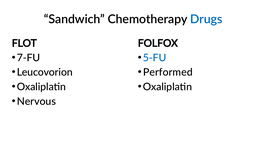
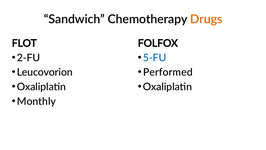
Drugs colour: blue -> orange
7-FU: 7-FU -> 2-FU
Nervous: Nervous -> Monthly
